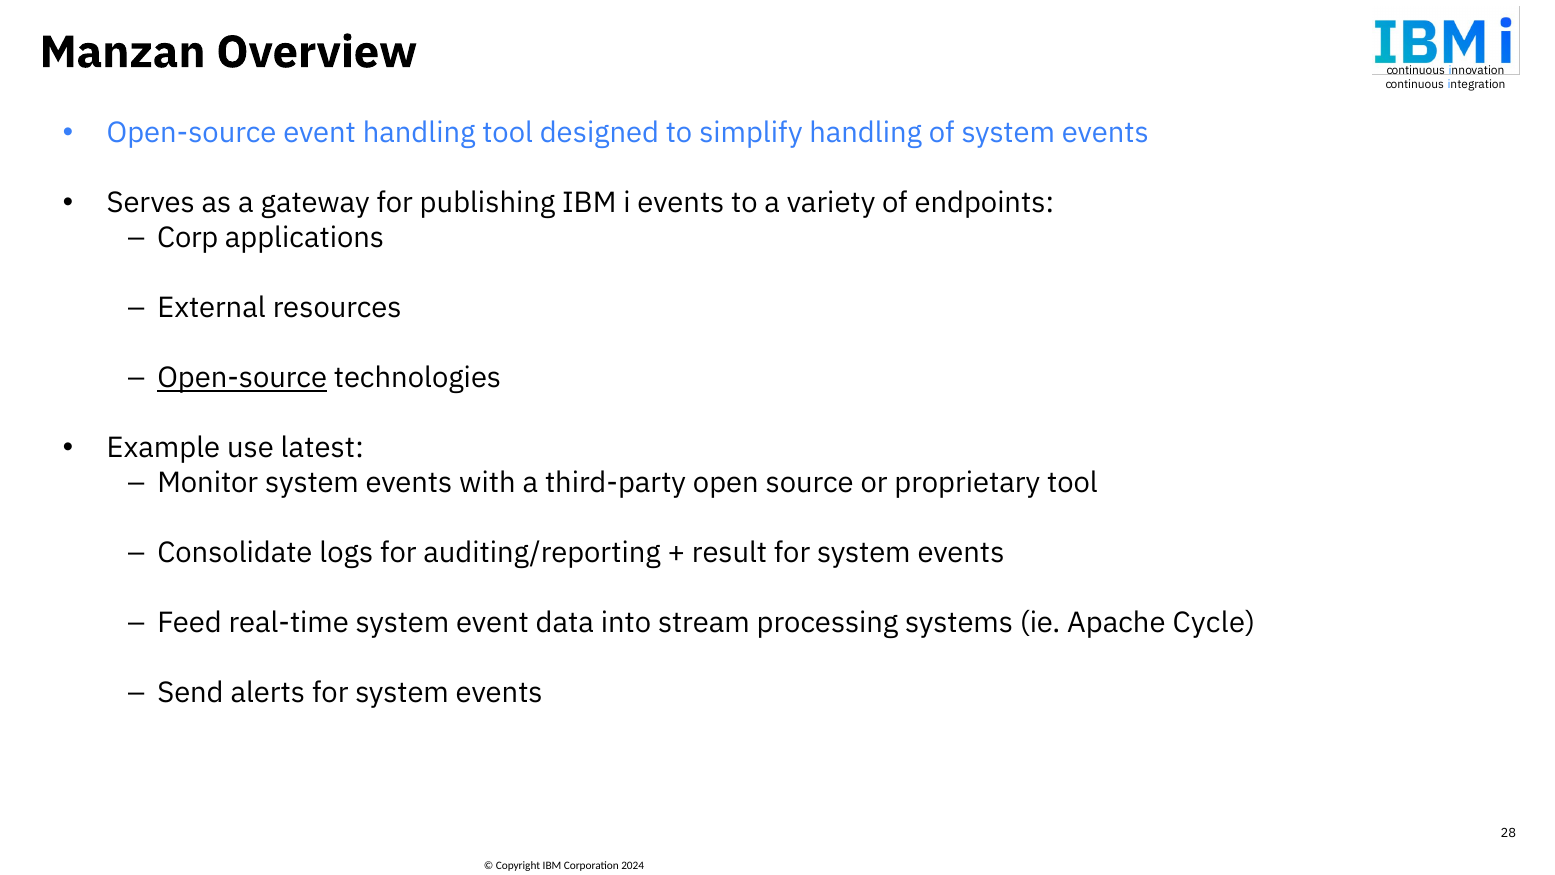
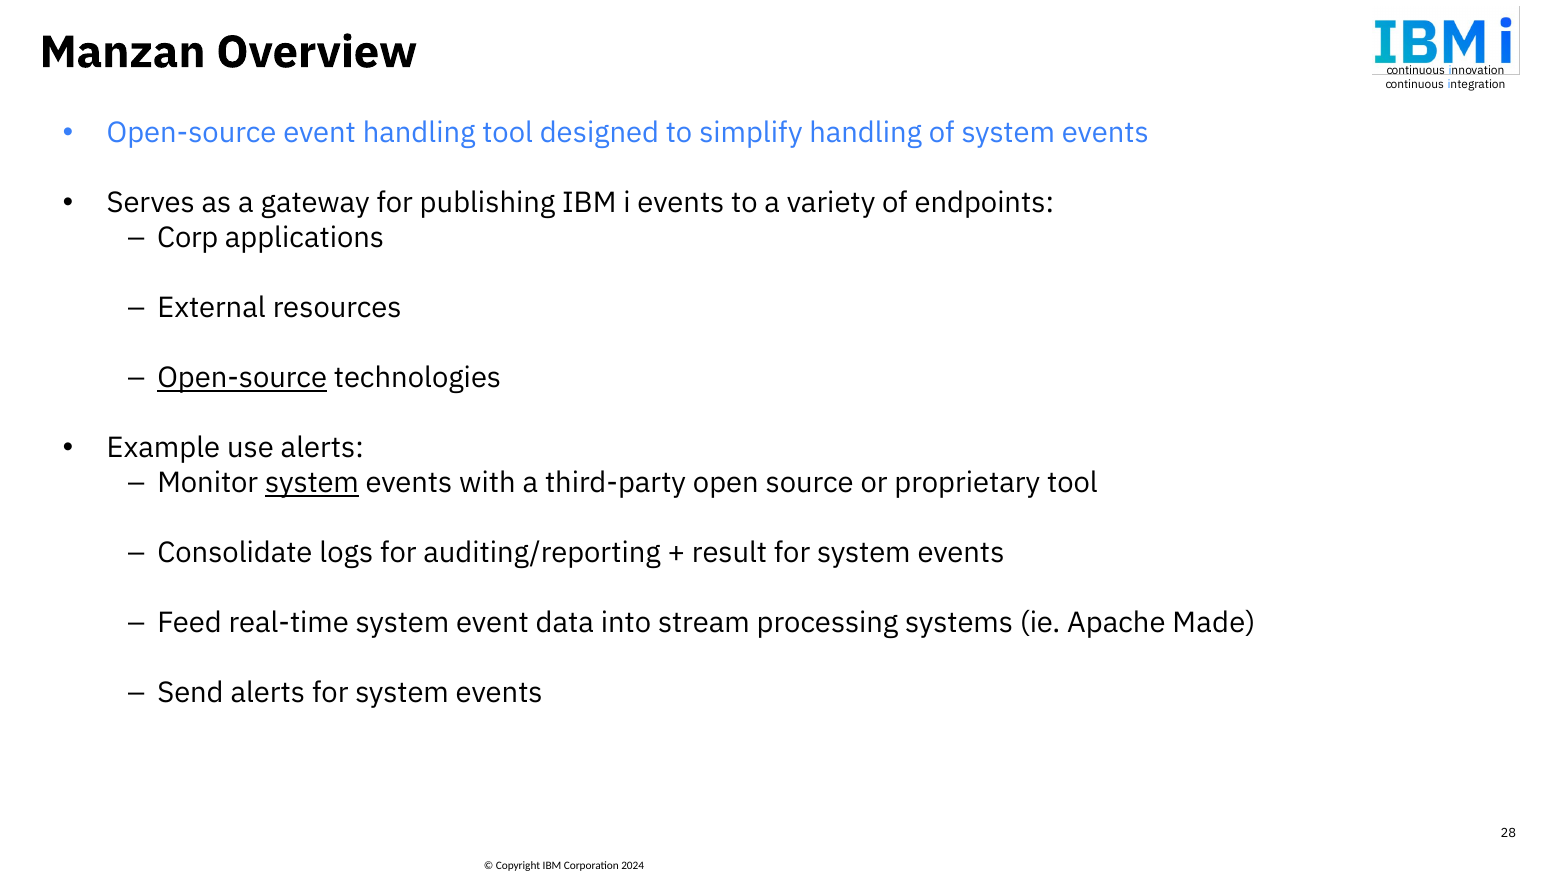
use latest: latest -> alerts
system at (312, 483) underline: none -> present
Cycle: Cycle -> Made
